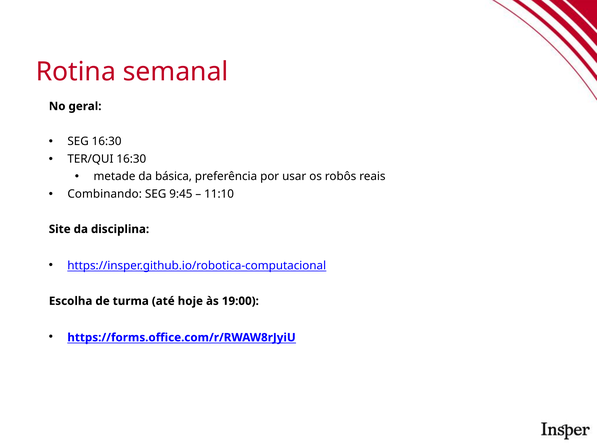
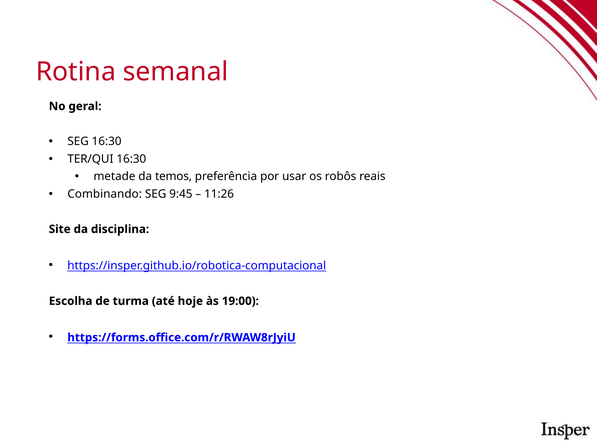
básica: básica -> temos
11:10: 11:10 -> 11:26
